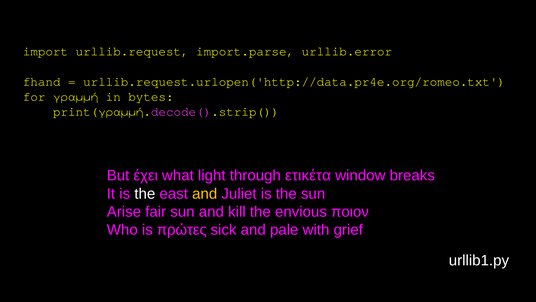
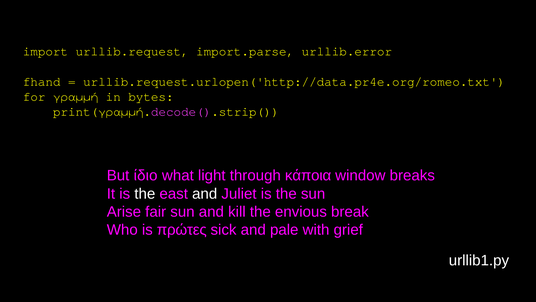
έχει: έχει -> ίδιο
ετικέτα: ετικέτα -> κάποια
and at (205, 193) colour: yellow -> white
ποιον: ποιον -> break
